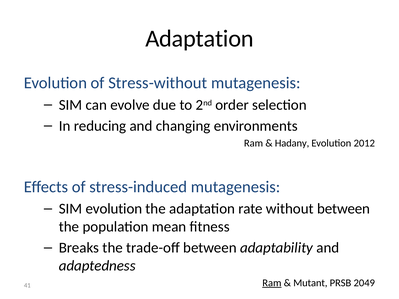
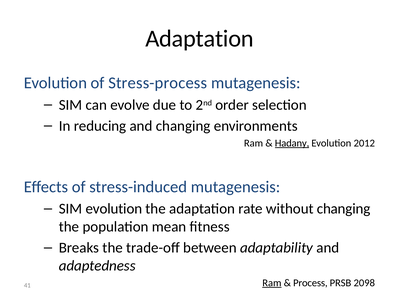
Stress-without: Stress-without -> Stress-process
Hadany underline: none -> present
without between: between -> changing
Mutant: Mutant -> Process
2049: 2049 -> 2098
